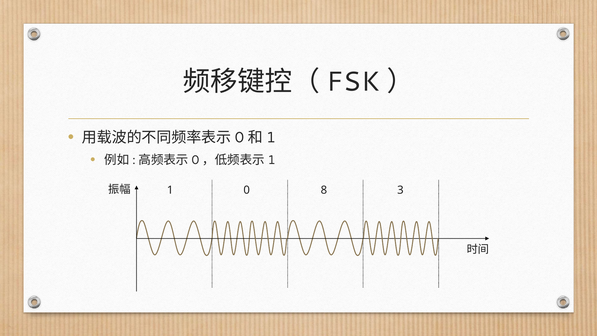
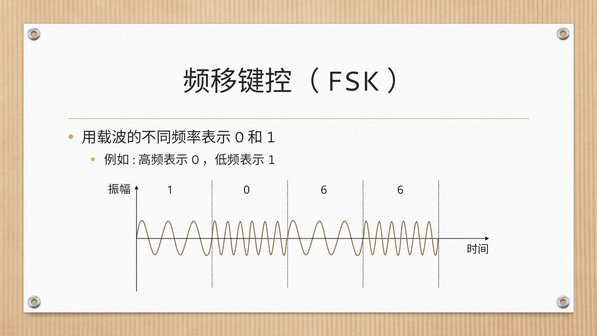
0 8: 8 -> 6
1 3: 3 -> 6
